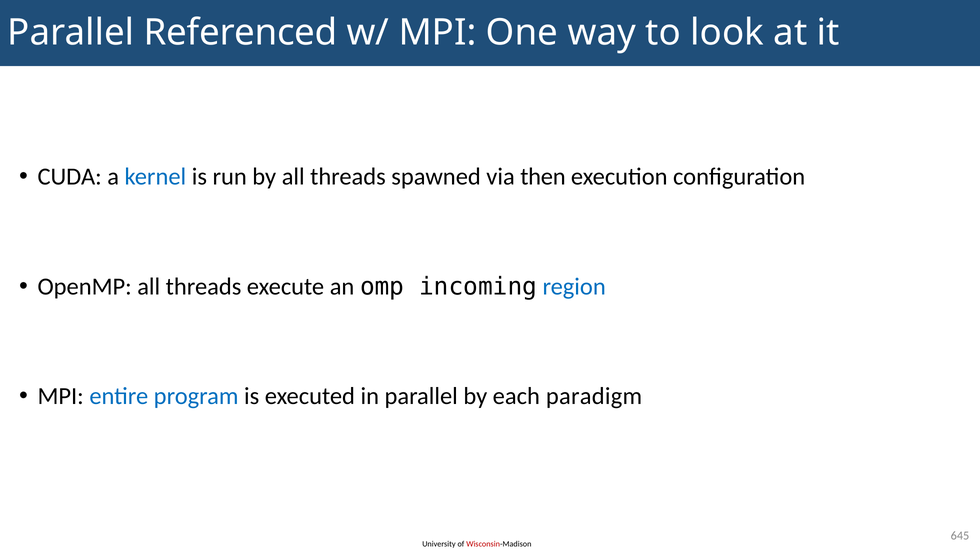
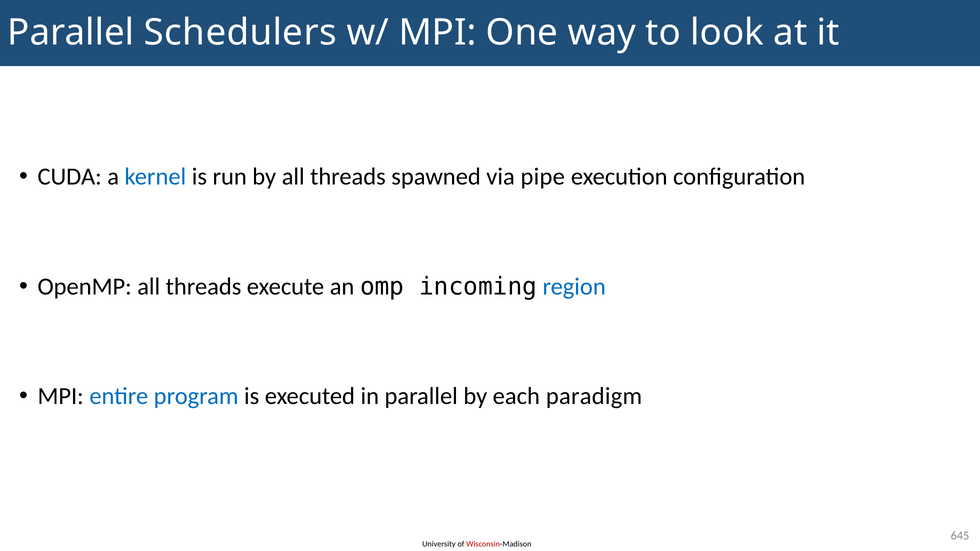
Referenced: Referenced -> Schedulers
then: then -> pipe
